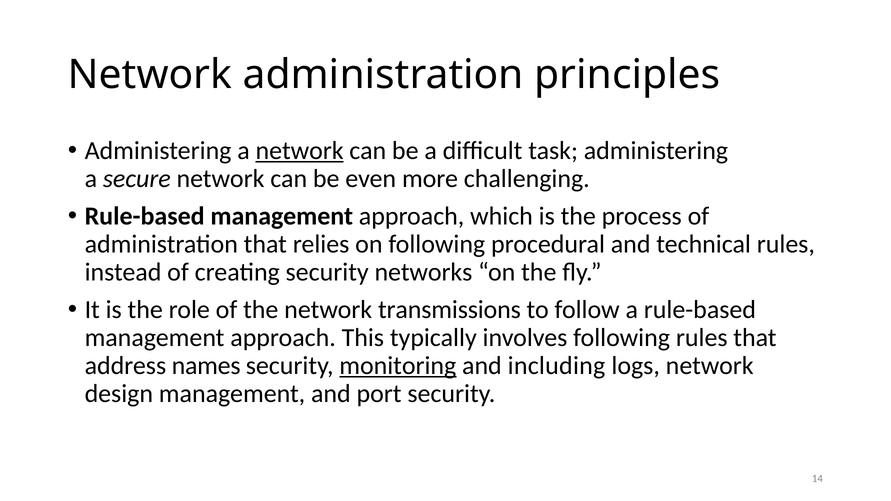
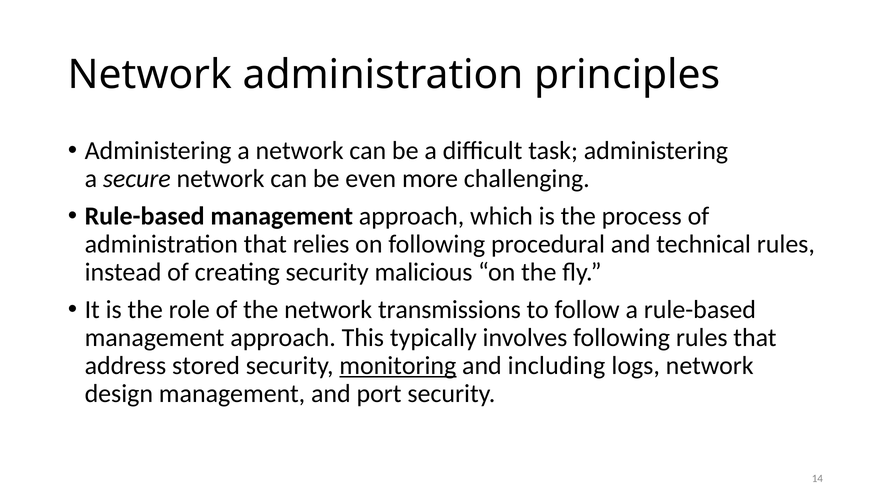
network at (300, 151) underline: present -> none
networks: networks -> malicious
names: names -> stored
